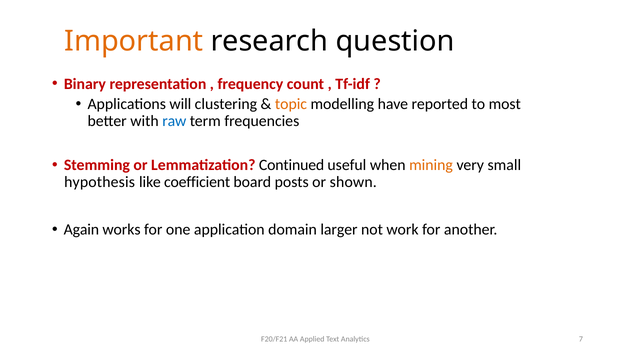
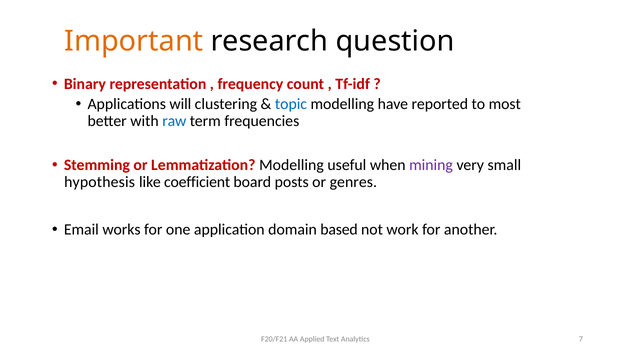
topic colour: orange -> blue
Lemmatization Continued: Continued -> Modelling
mining colour: orange -> purple
shown: shown -> genres
Again: Again -> Email
larger: larger -> based
